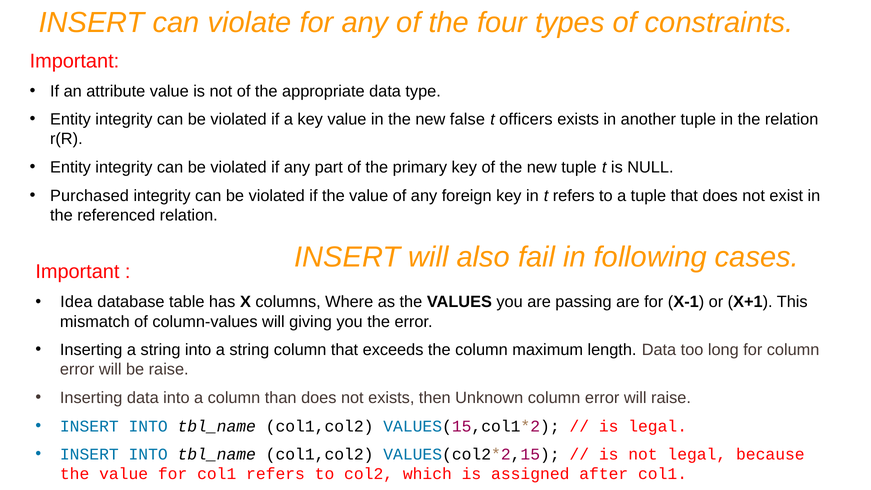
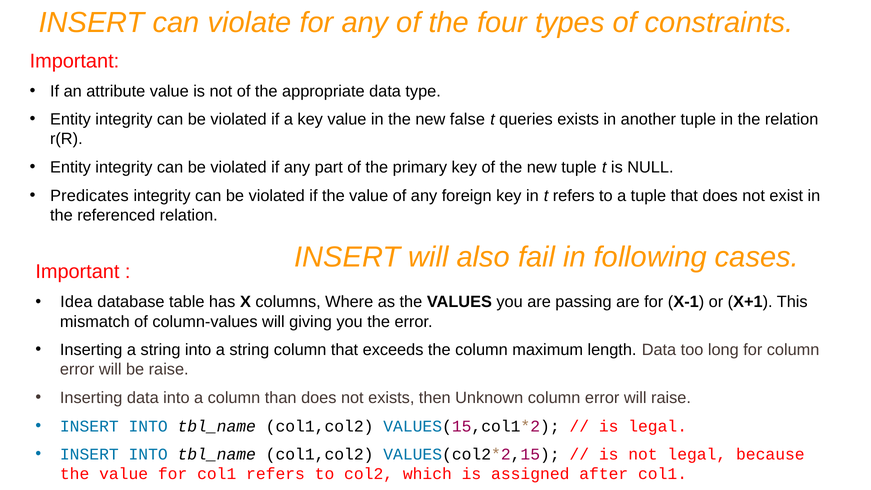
officers: officers -> queries
Purchased: Purchased -> Predicates
